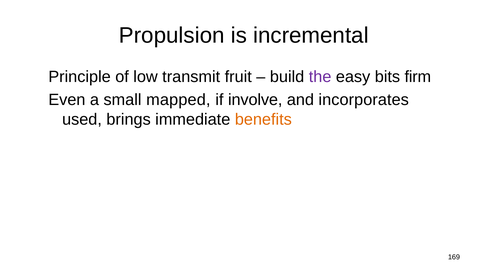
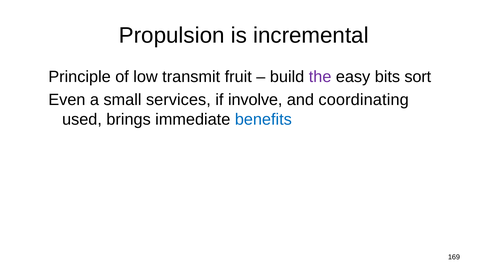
firm: firm -> sort
mapped: mapped -> services
incorporates: incorporates -> coordinating
benefits colour: orange -> blue
